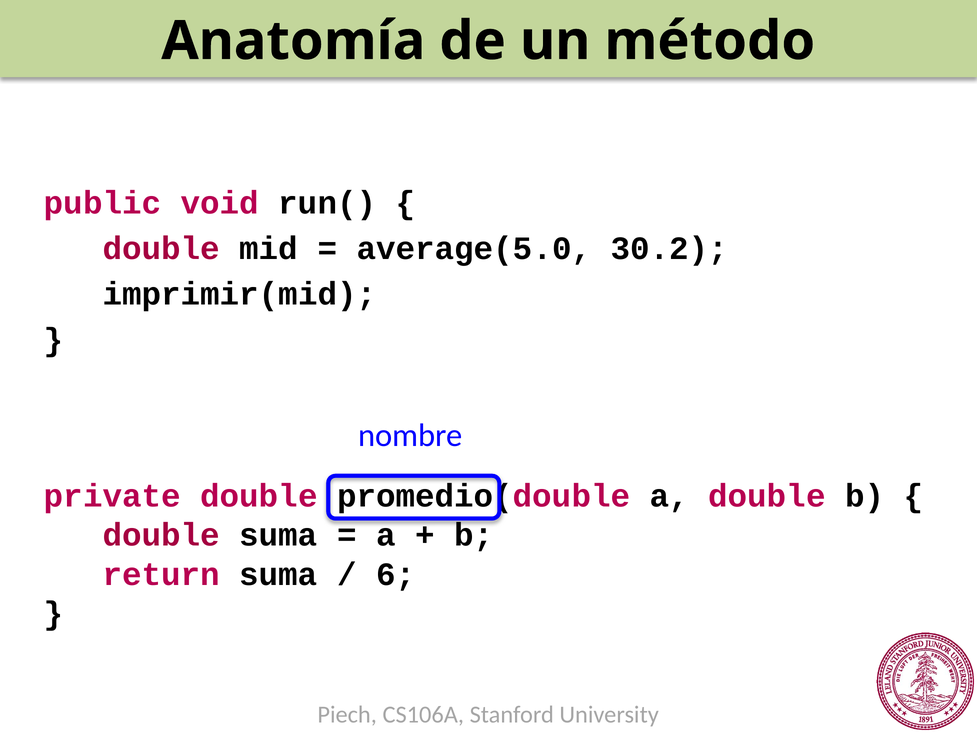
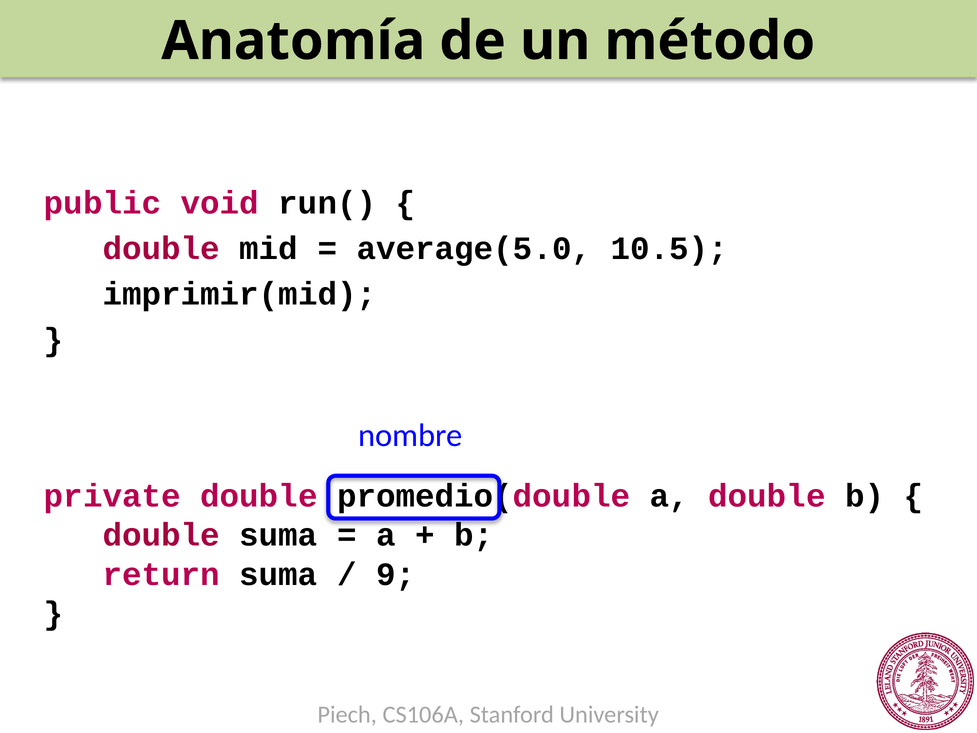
30.2: 30.2 -> 10.5
6: 6 -> 9
